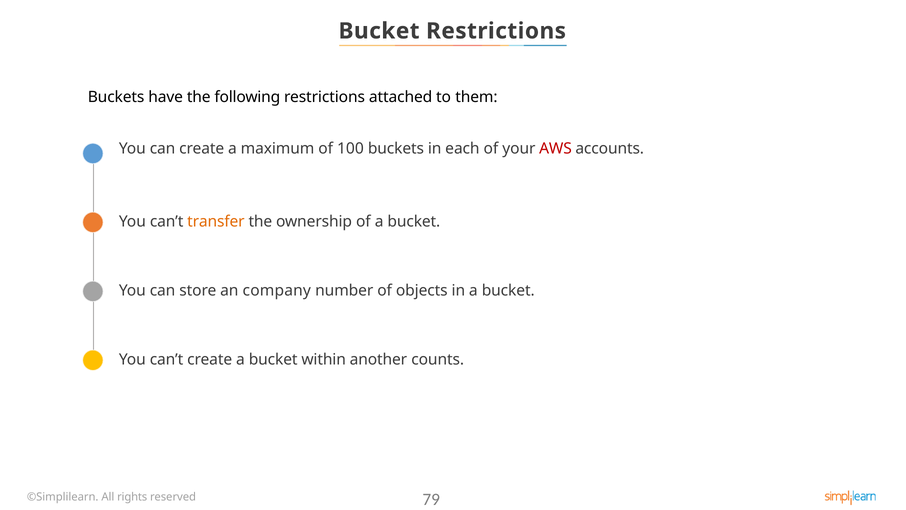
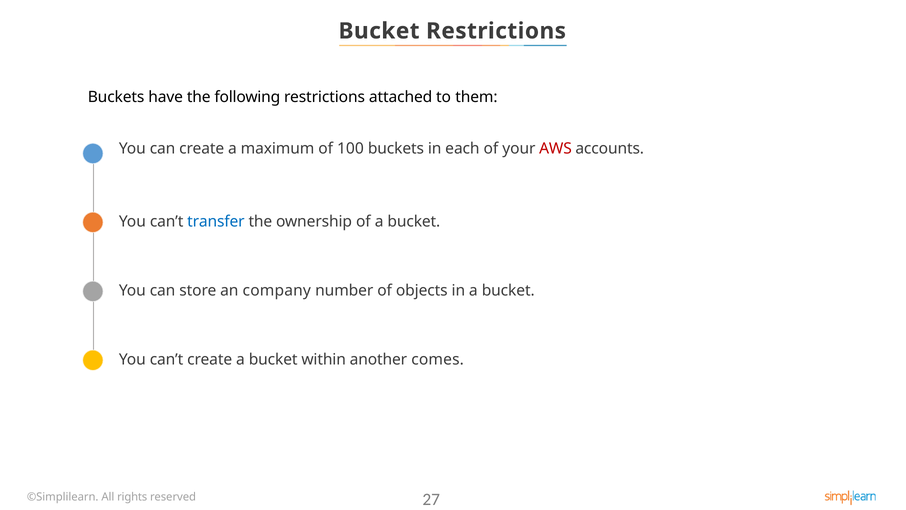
transfer colour: orange -> blue
counts: counts -> comes
79: 79 -> 27
